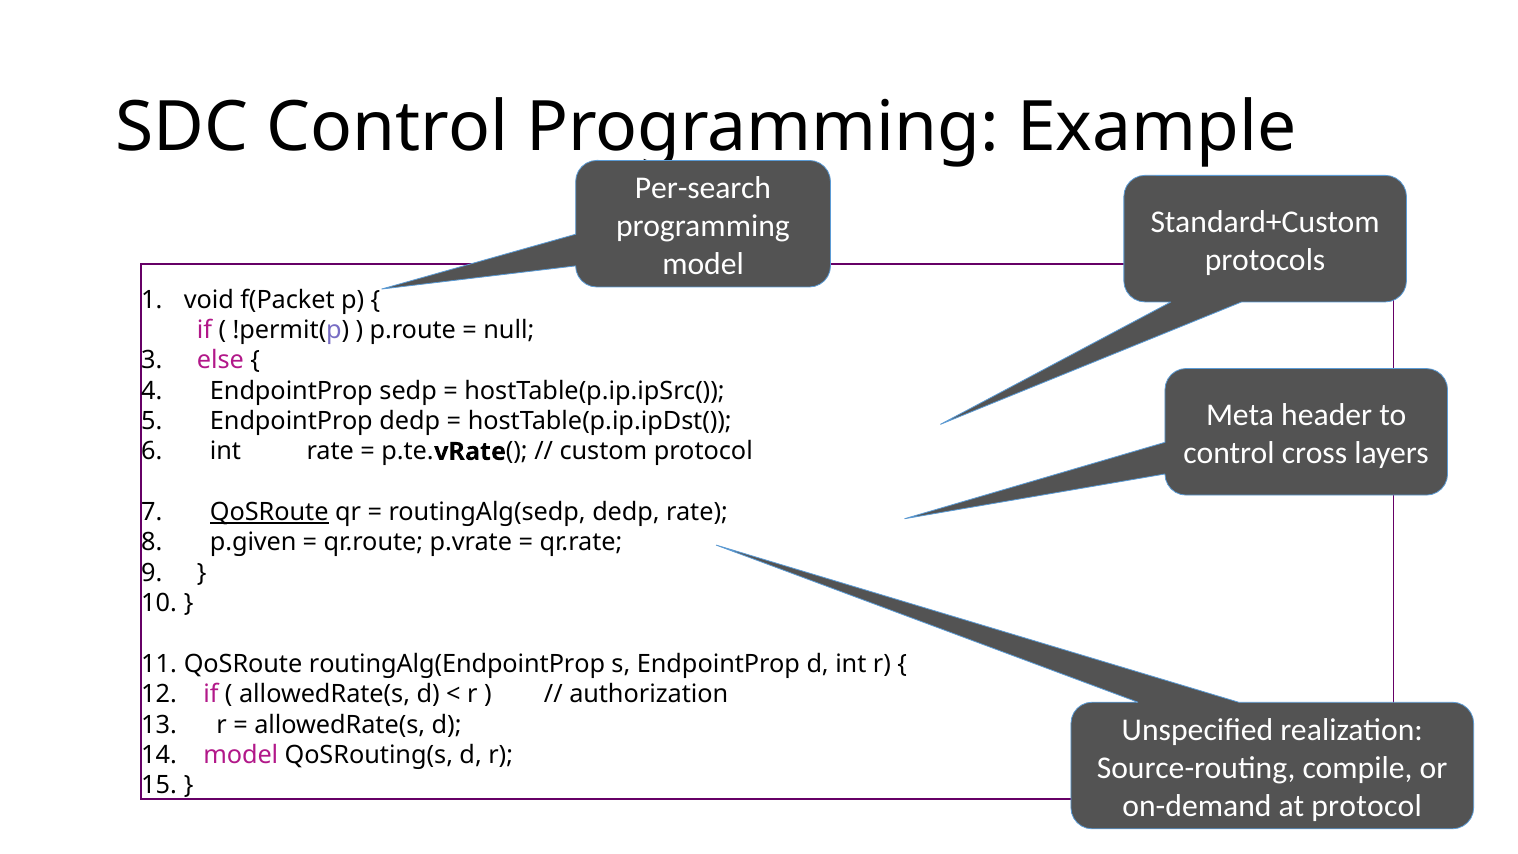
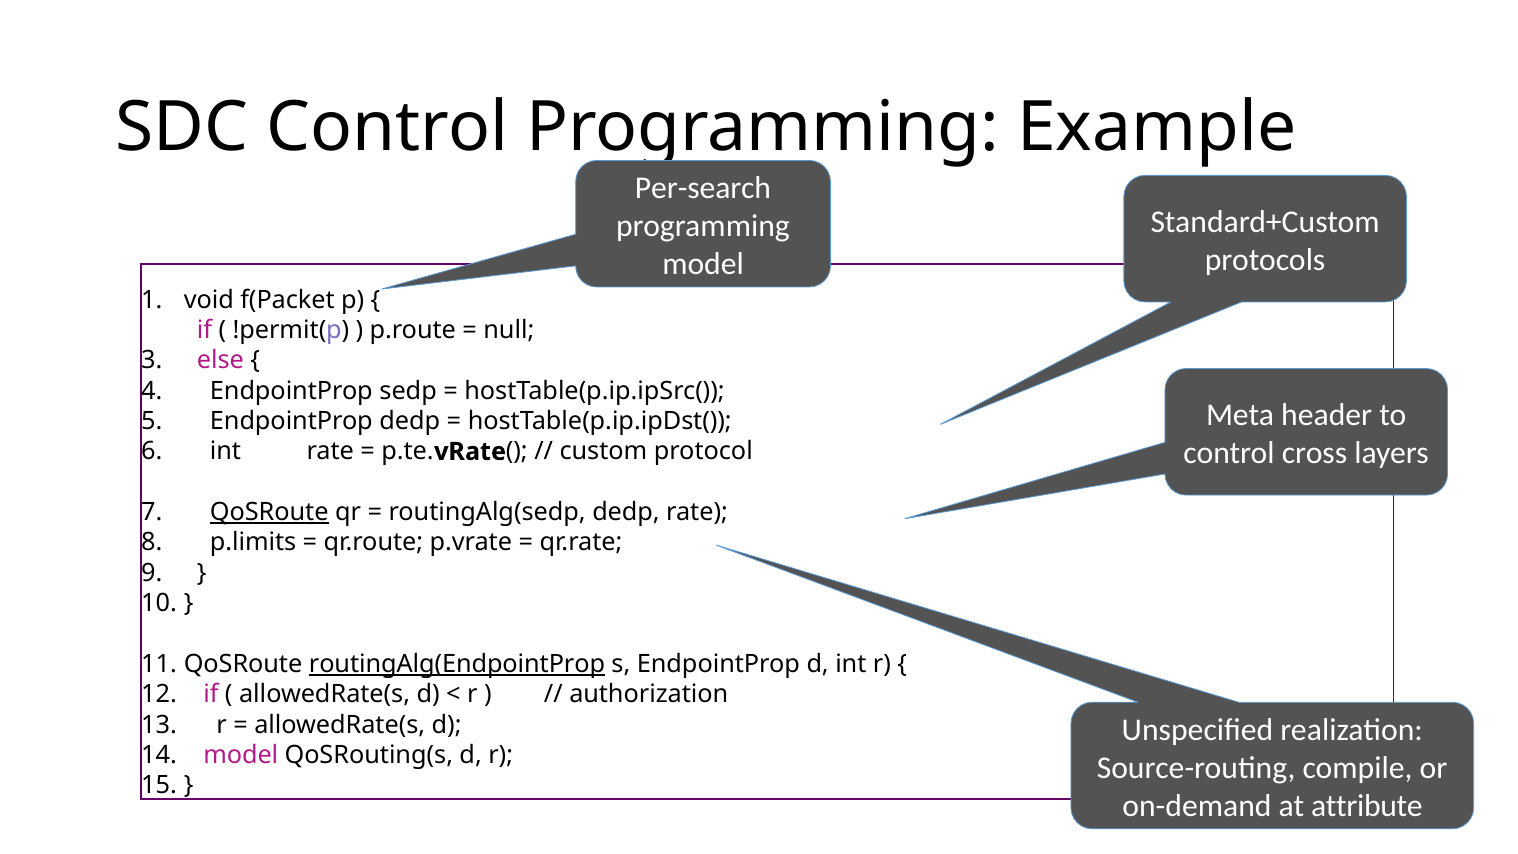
p.given: p.given -> p.limits
routingAlg(EndpointProp underline: none -> present
at protocol: protocol -> attribute
